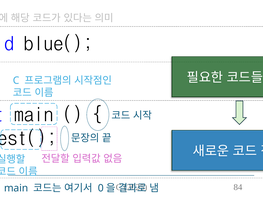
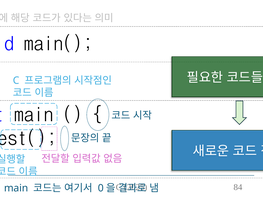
blue(: blue( -> main(
